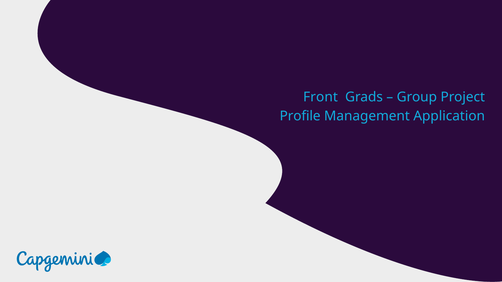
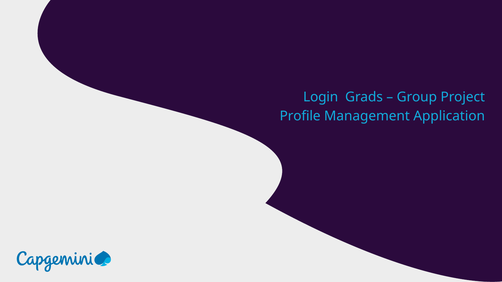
Front: Front -> Login
